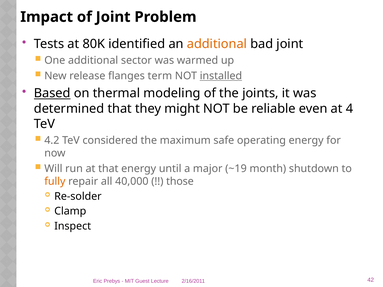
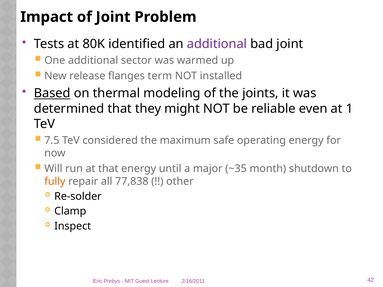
additional at (217, 44) colour: orange -> purple
installed underline: present -> none
4: 4 -> 1
4.2: 4.2 -> 7.5
~19: ~19 -> ~35
40,000: 40,000 -> 77,838
those: those -> other
